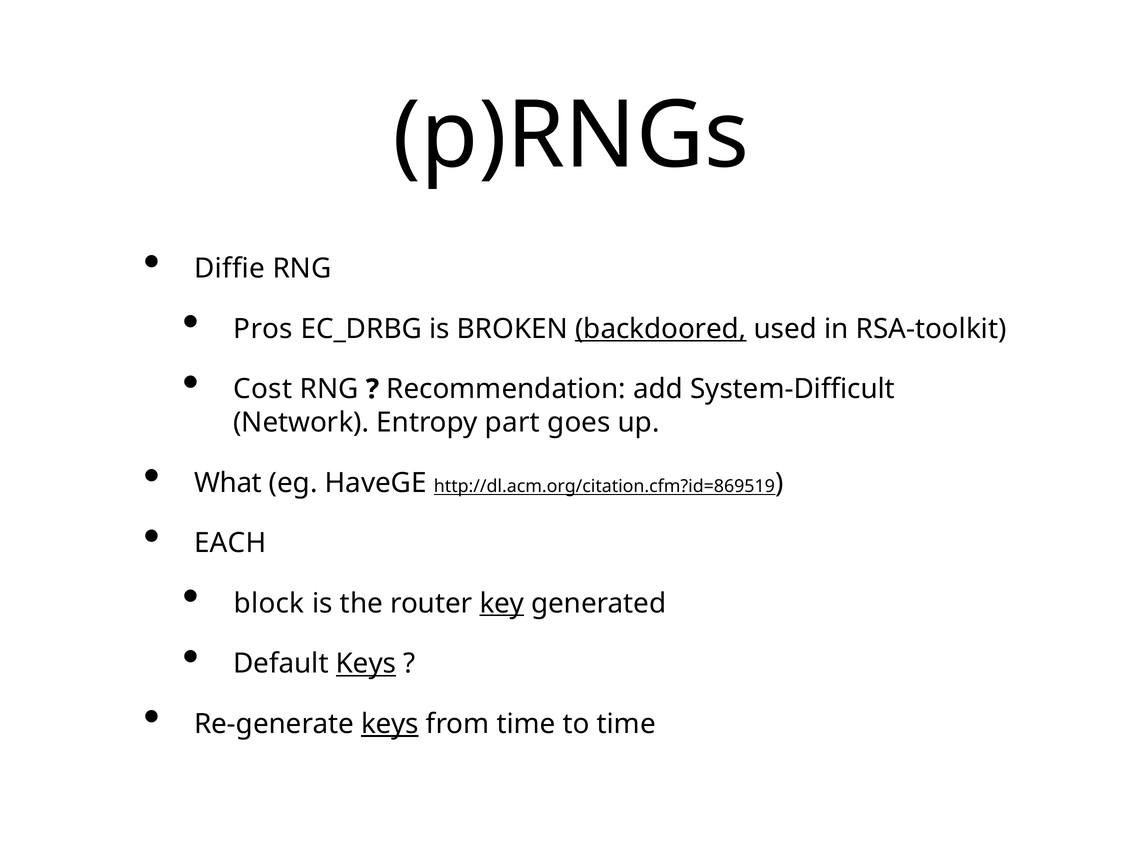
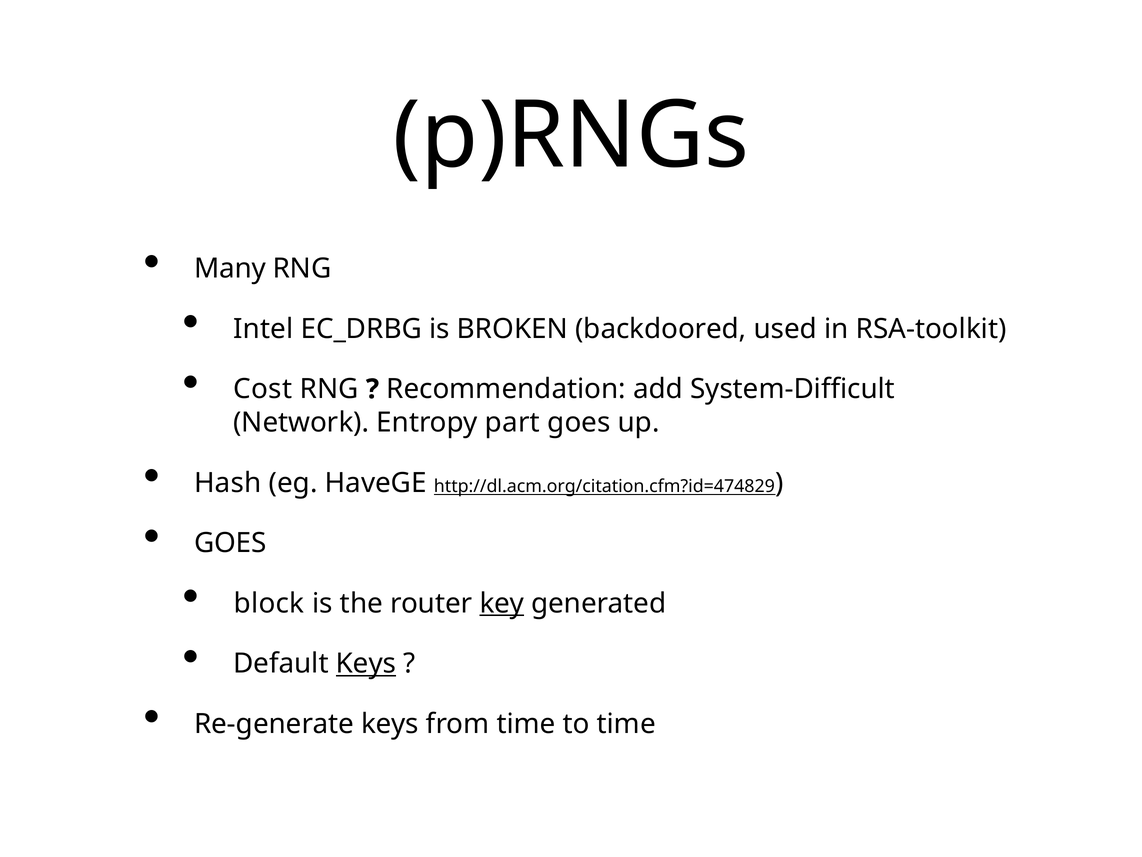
Diffie: Diffie -> Many
Pros: Pros -> Intel
backdoored underline: present -> none
What: What -> Hash
http://dl.acm.org/citation.cfm?id=869519: http://dl.acm.org/citation.cfm?id=869519 -> http://dl.acm.org/citation.cfm?id=474829
EACH at (230, 543): EACH -> GOES
keys at (390, 724) underline: present -> none
